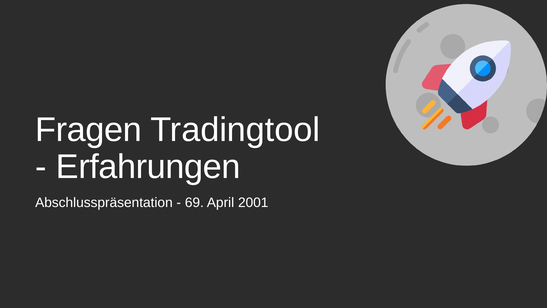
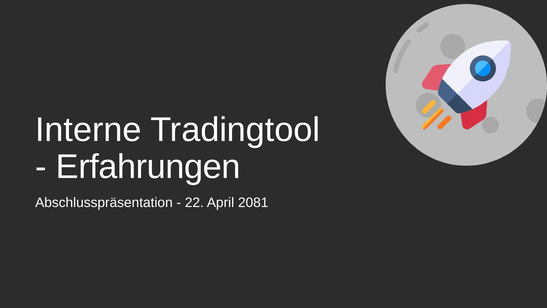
Fragen: Fragen -> Interne
69: 69 -> 22
2001: 2001 -> 2081
